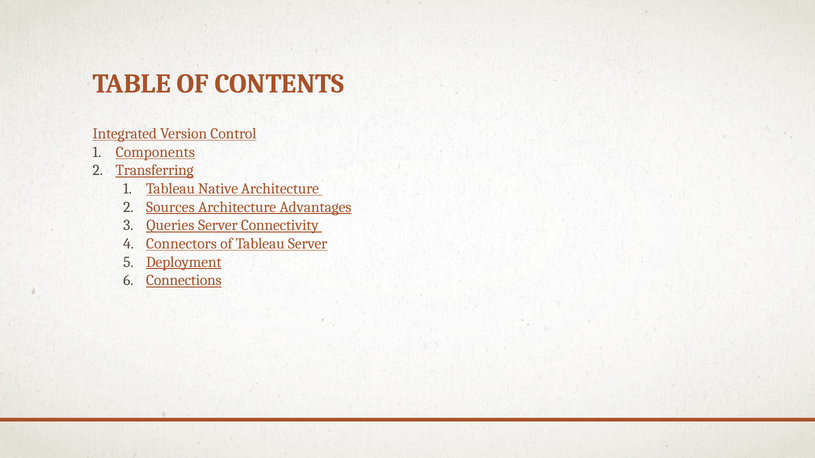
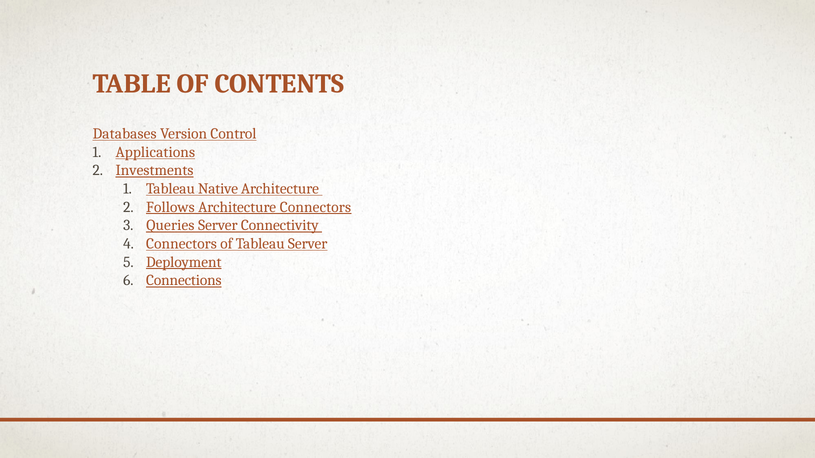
Integrated: Integrated -> Databases
Components: Components -> Applications
Transferring: Transferring -> Investments
Sources: Sources -> Follows
Architecture Advantages: Advantages -> Connectors
